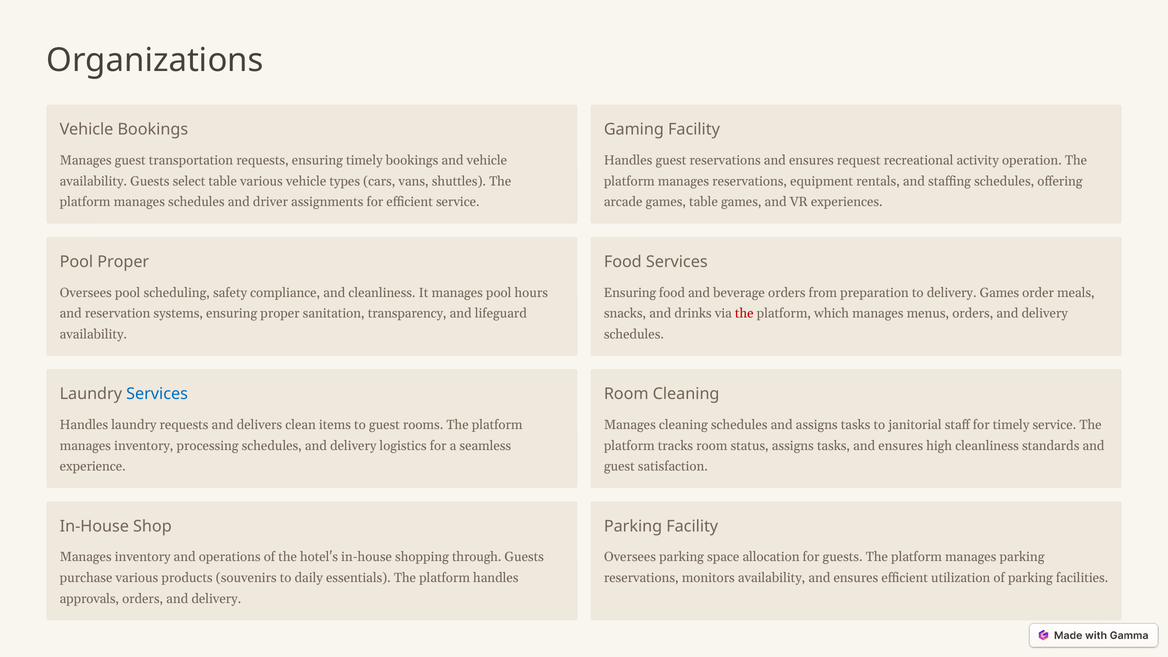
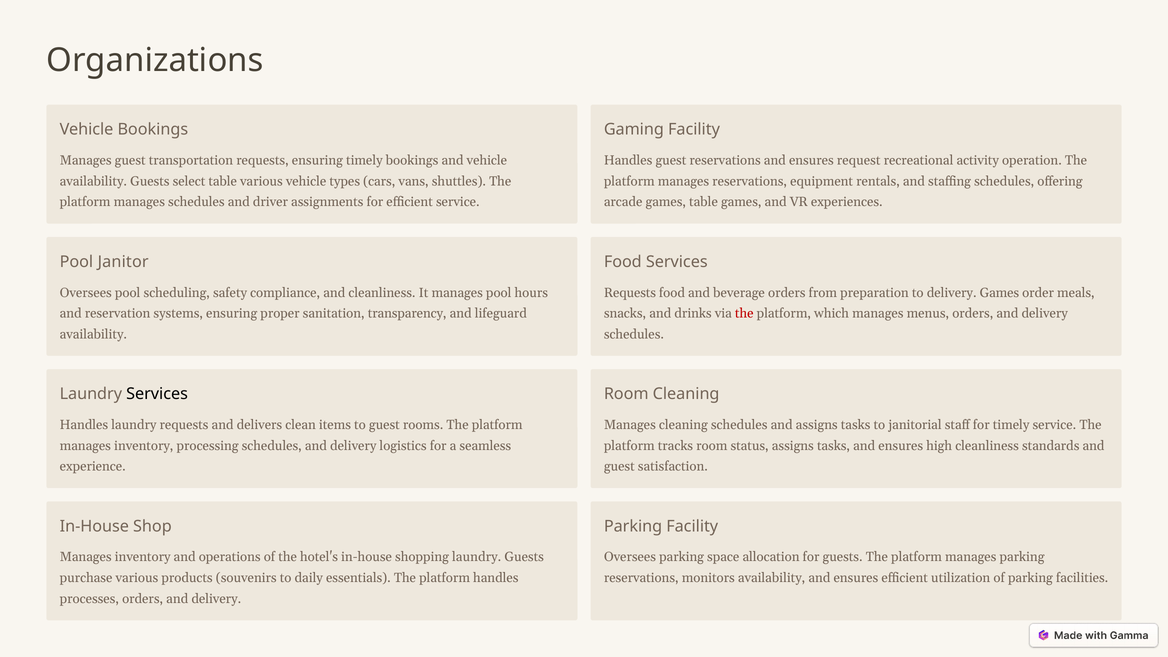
Pool Proper: Proper -> Janitor
Ensuring at (630, 293): Ensuring -> Requests
Services at (157, 394) colour: blue -> black
shopping through: through -> laundry
approvals: approvals -> processes
